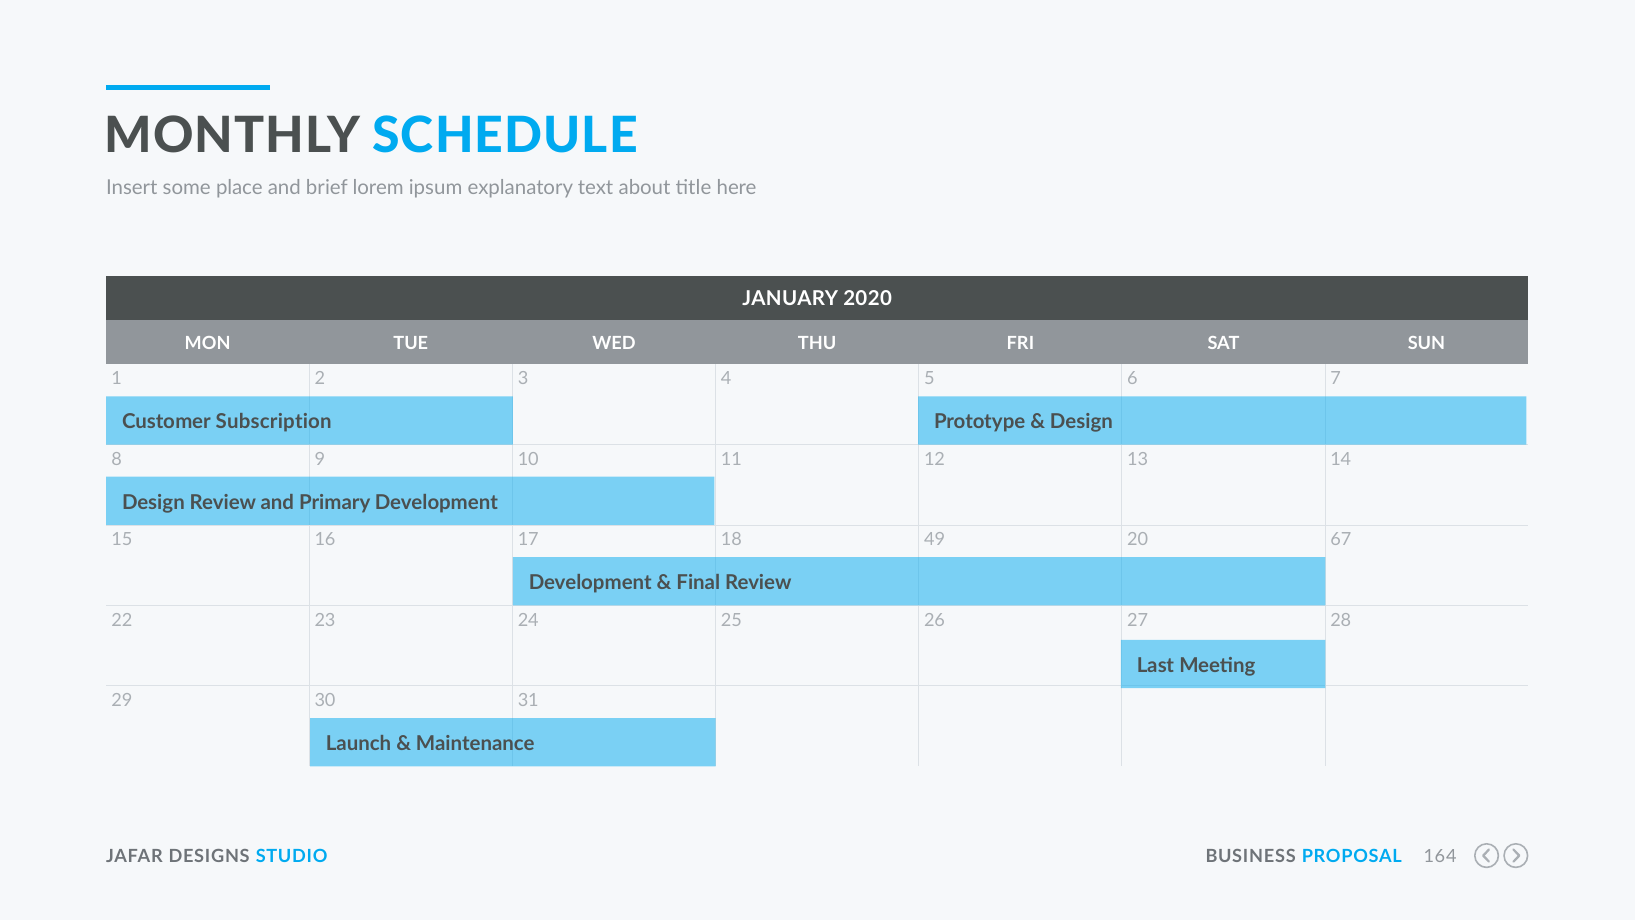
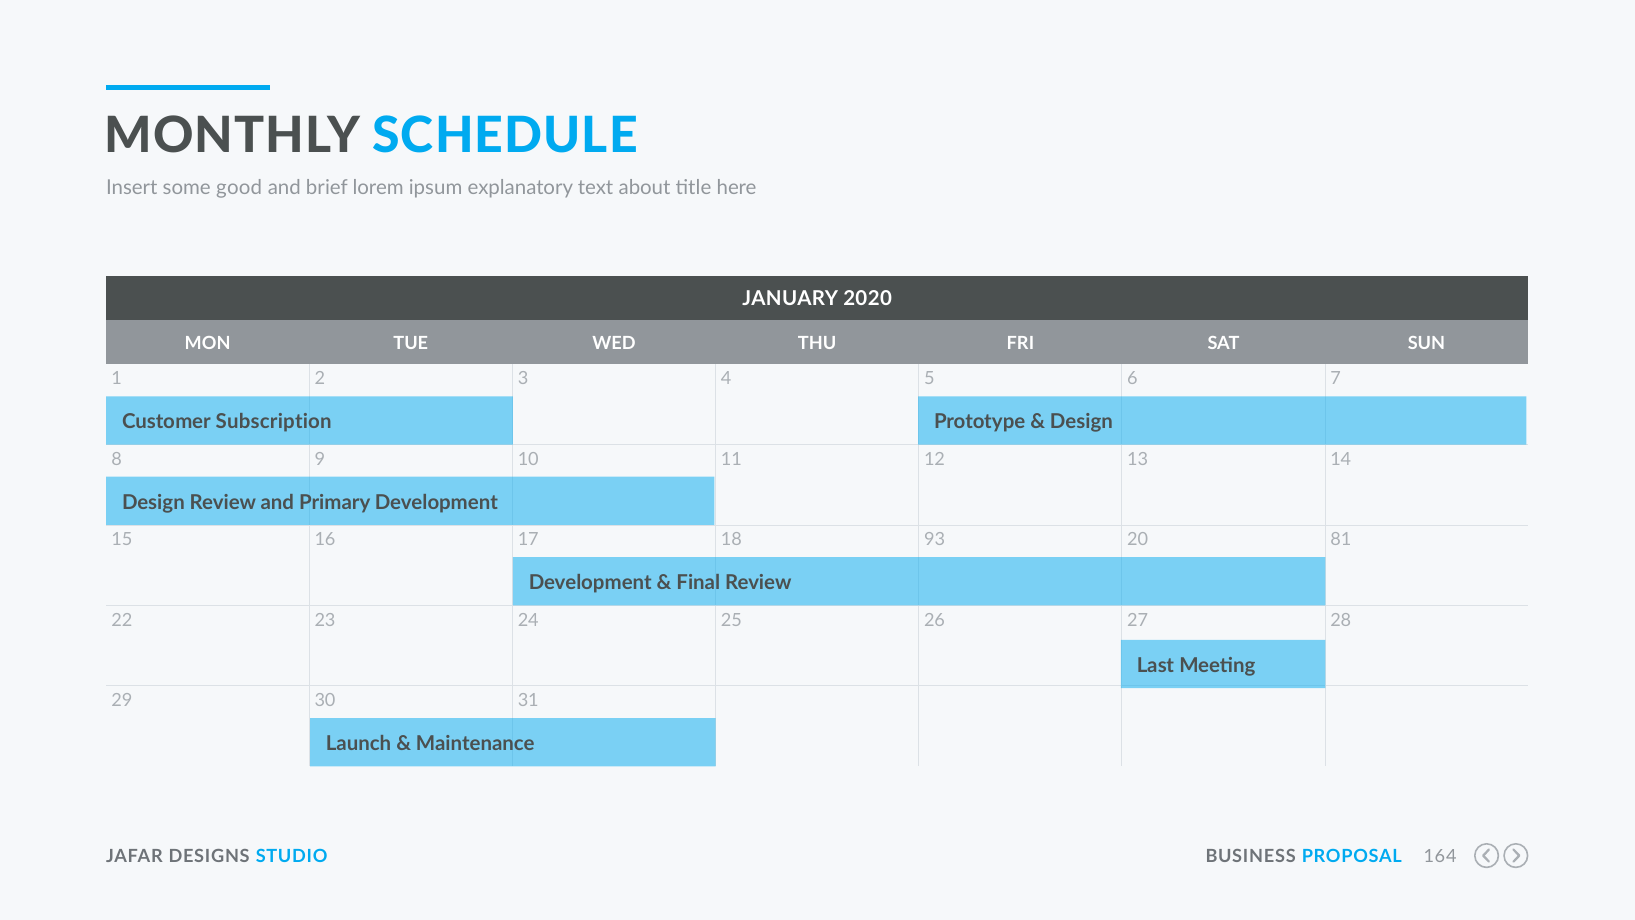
place: place -> good
49: 49 -> 93
67: 67 -> 81
